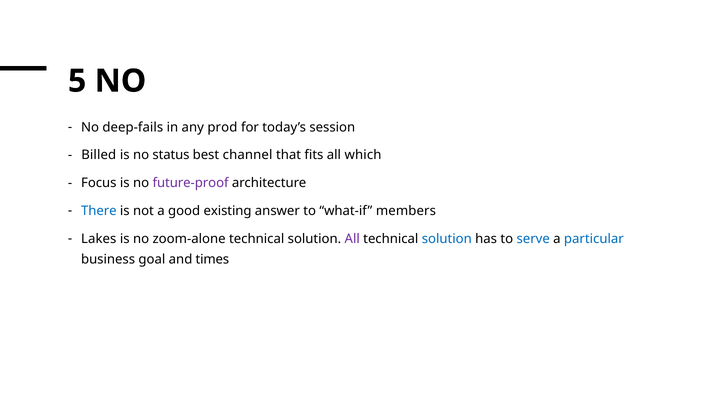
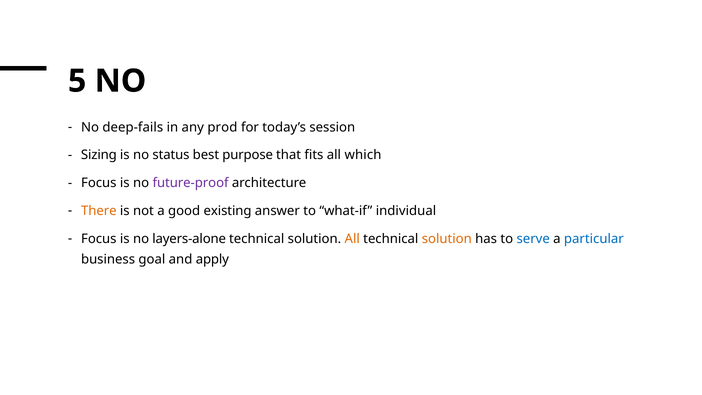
Billed: Billed -> Sizing
channel: channel -> purpose
There colour: blue -> orange
members: members -> individual
Lakes at (99, 239): Lakes -> Focus
zoom-alone: zoom-alone -> layers-alone
All at (352, 239) colour: purple -> orange
solution at (447, 239) colour: blue -> orange
times: times -> apply
